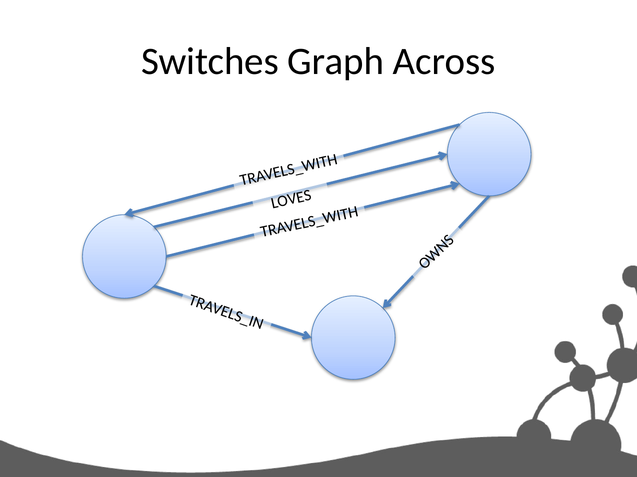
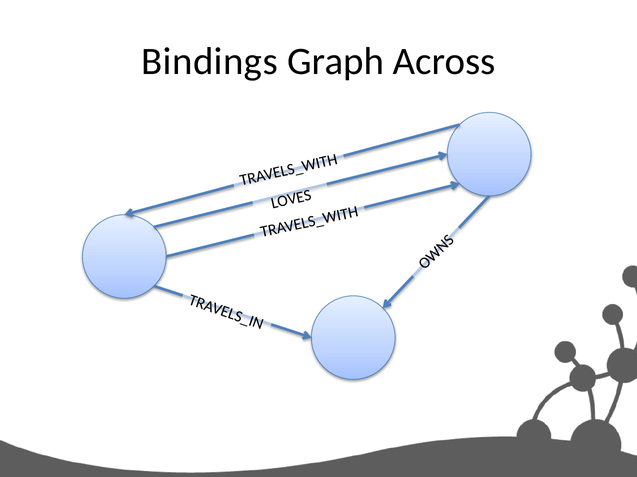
Switches: Switches -> Bindings
